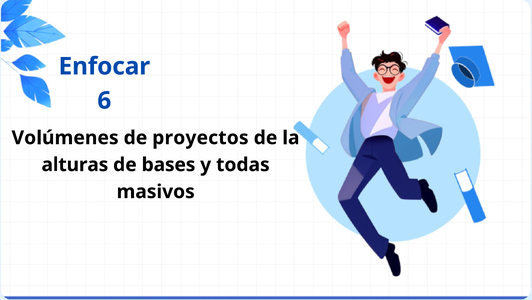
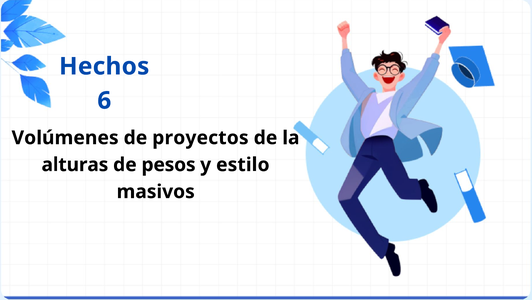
Enfocar: Enfocar -> Hechos
bases: bases -> pesos
todas: todas -> estilo
